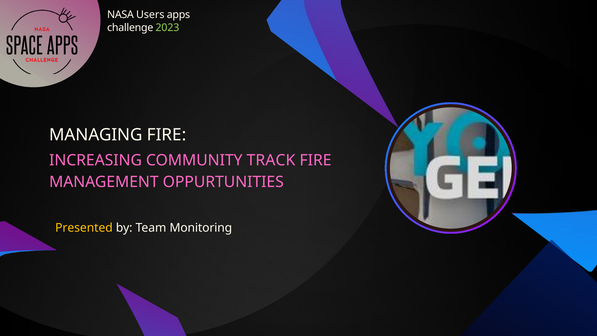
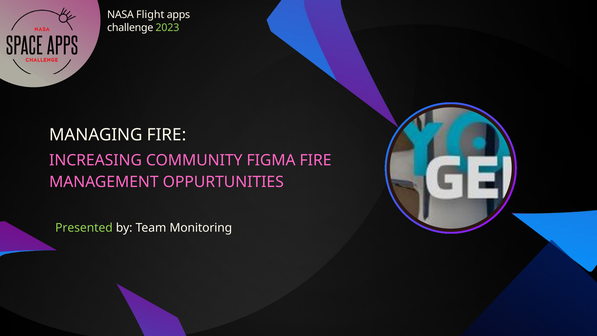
Users: Users -> Flight
TRACK: TRACK -> FIGMA
Presented colour: yellow -> light green
